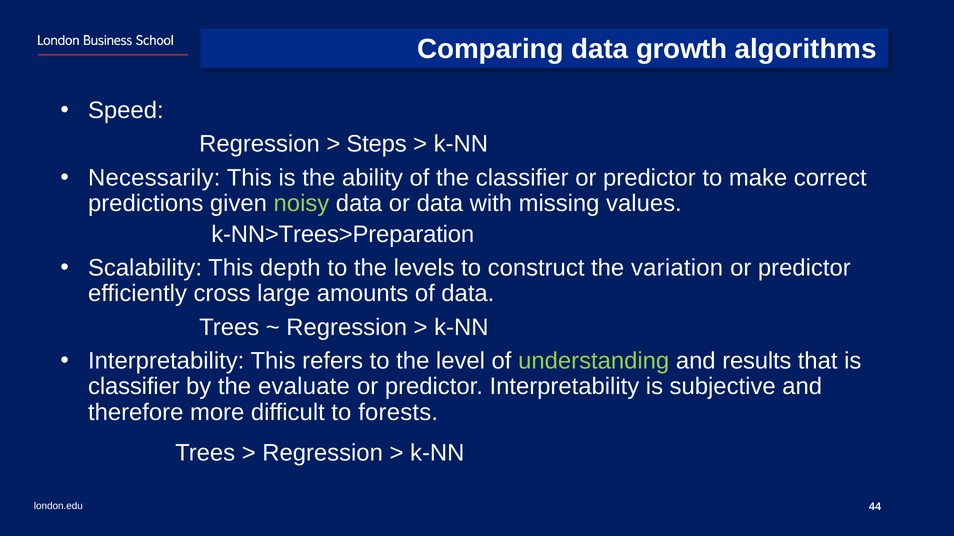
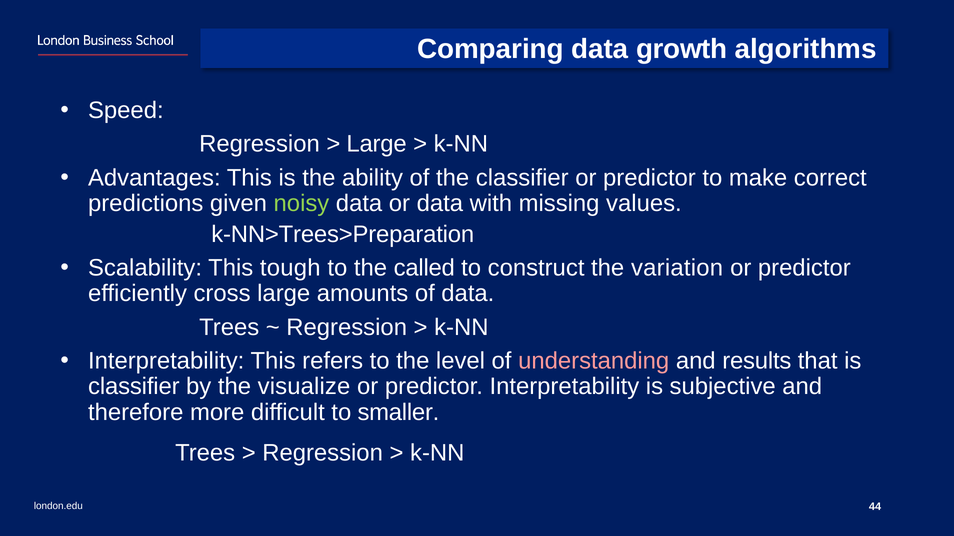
Steps at (377, 144): Steps -> Large
Necessarily: Necessarily -> Advantages
depth: depth -> tough
levels: levels -> called
understanding colour: light green -> pink
evaluate: evaluate -> visualize
forests: forests -> smaller
